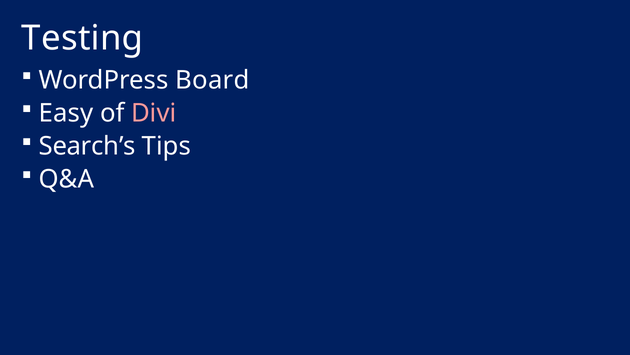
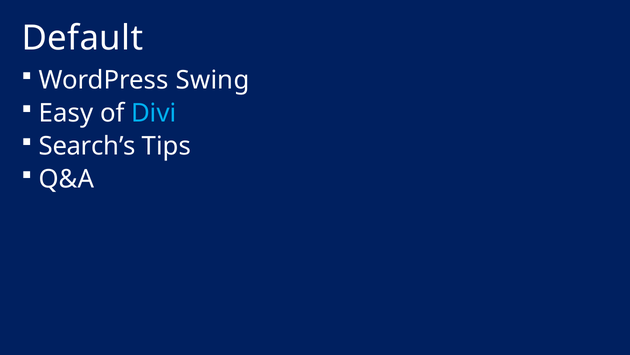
Testing: Testing -> Default
Board: Board -> Swing
Divi colour: pink -> light blue
